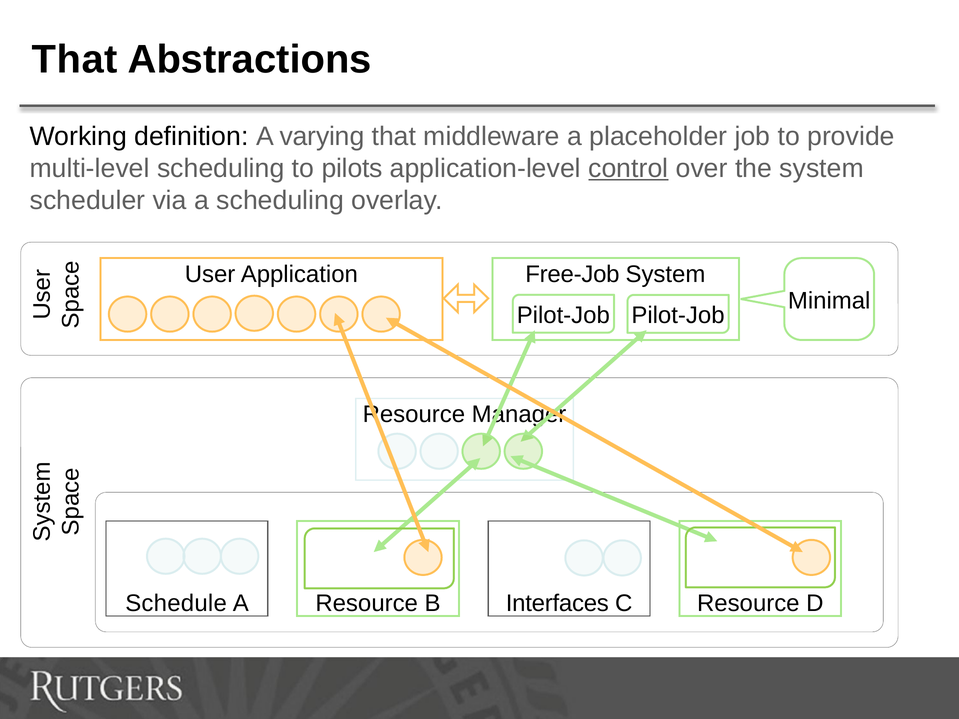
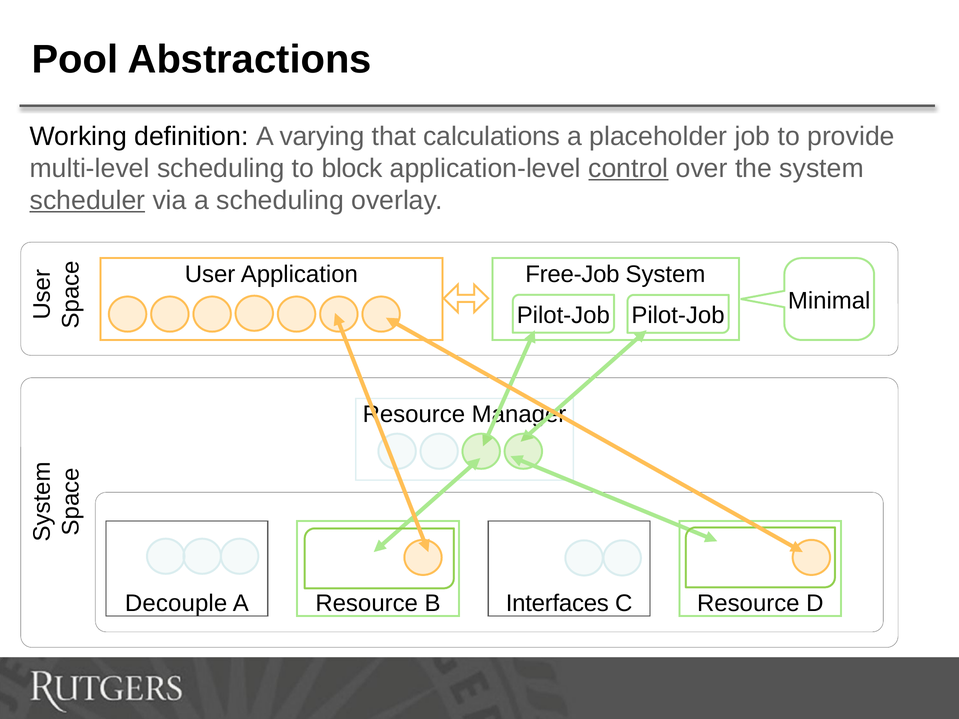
That at (75, 59): That -> Pool
middleware: middleware -> calculations
pilots: pilots -> block
scheduler underline: none -> present
Schedule: Schedule -> Decouple
